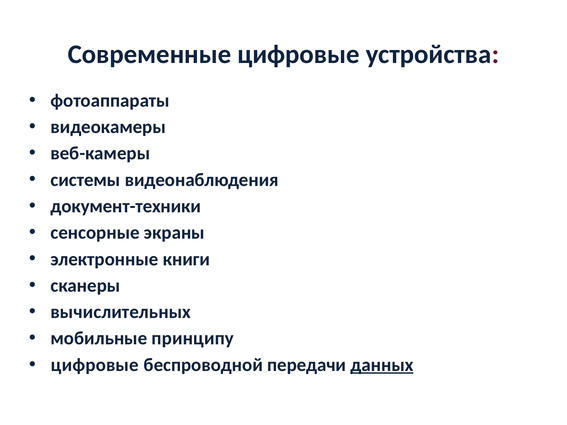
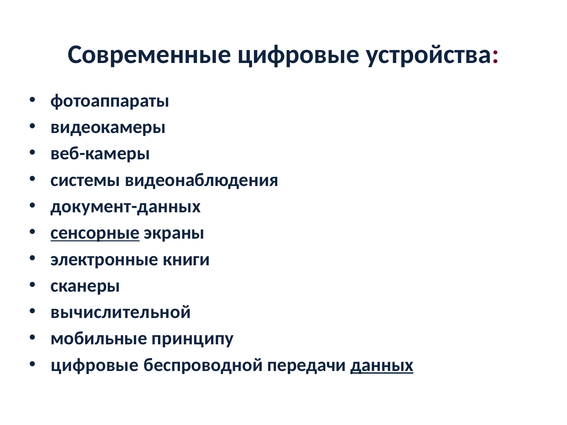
документ-техники: документ-техники -> документ-данных
сенсорные underline: none -> present
вычислительных: вычислительных -> вычислительной
